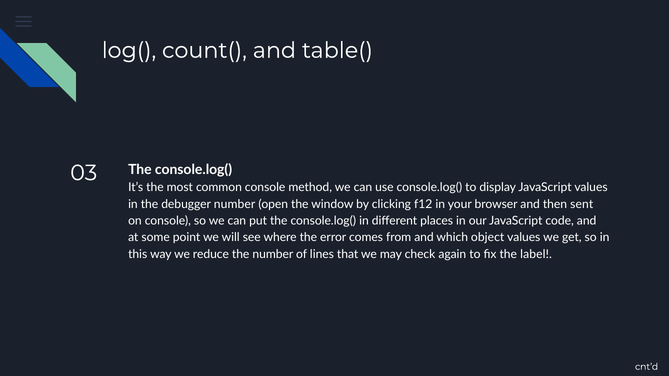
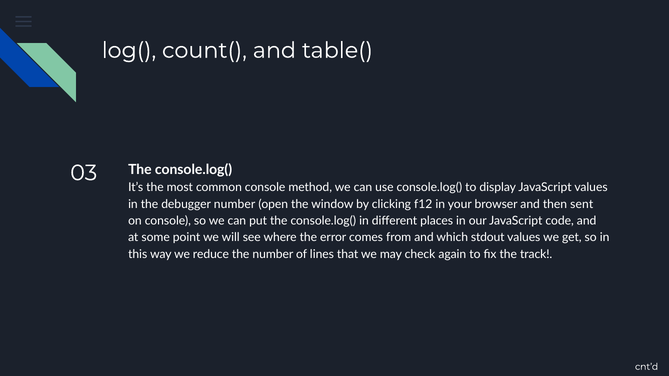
object: object -> stdout
label: label -> track
